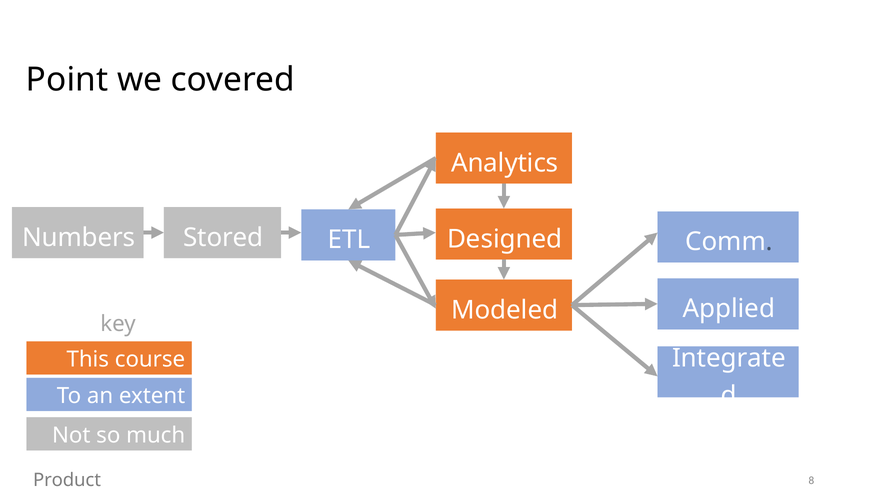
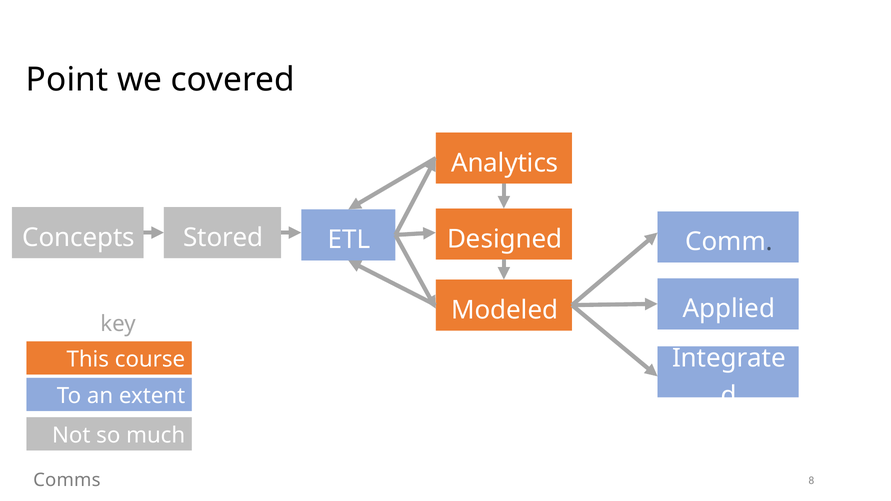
Numbers: Numbers -> Concepts
Product: Product -> Comms
